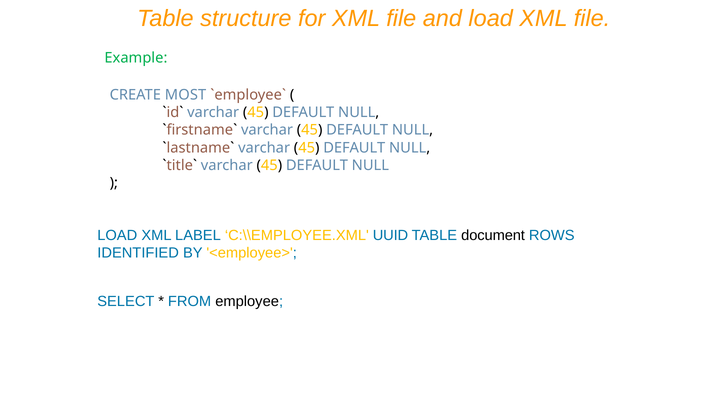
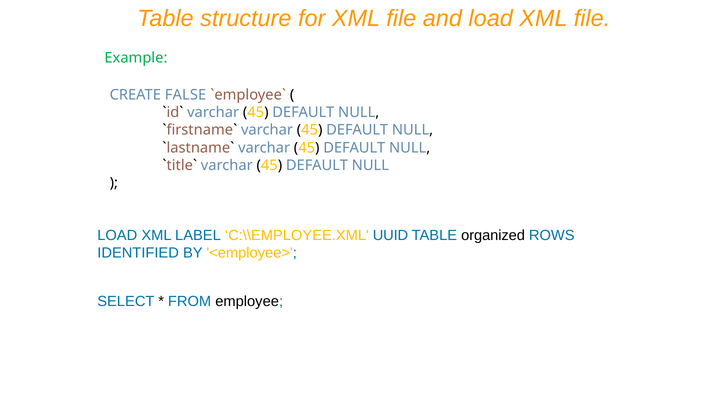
MOST: MOST -> FALSE
document: document -> organized
